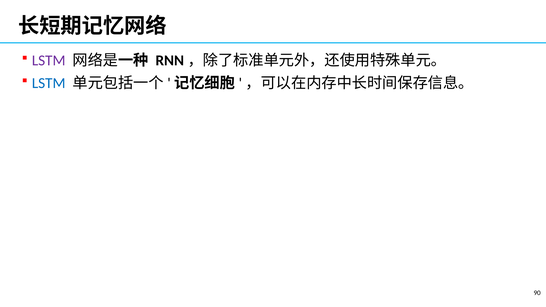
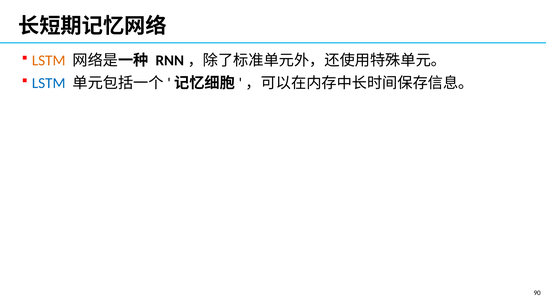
LSTM at (49, 61) colour: purple -> orange
